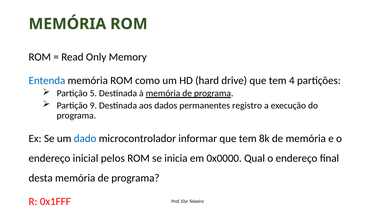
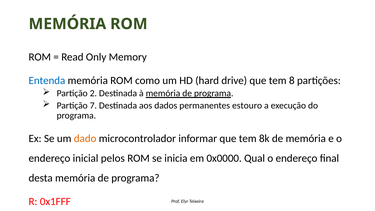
4: 4 -> 8
5: 5 -> 2
9: 9 -> 7
registro: registro -> estouro
dado colour: blue -> orange
